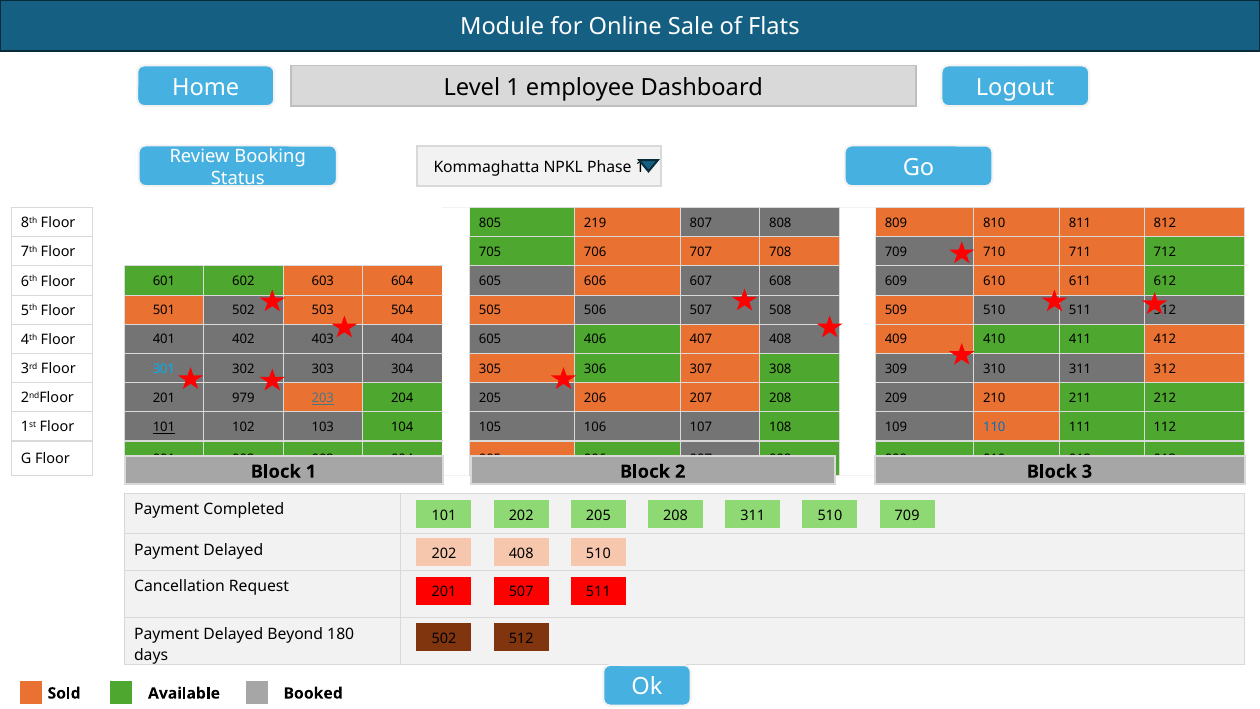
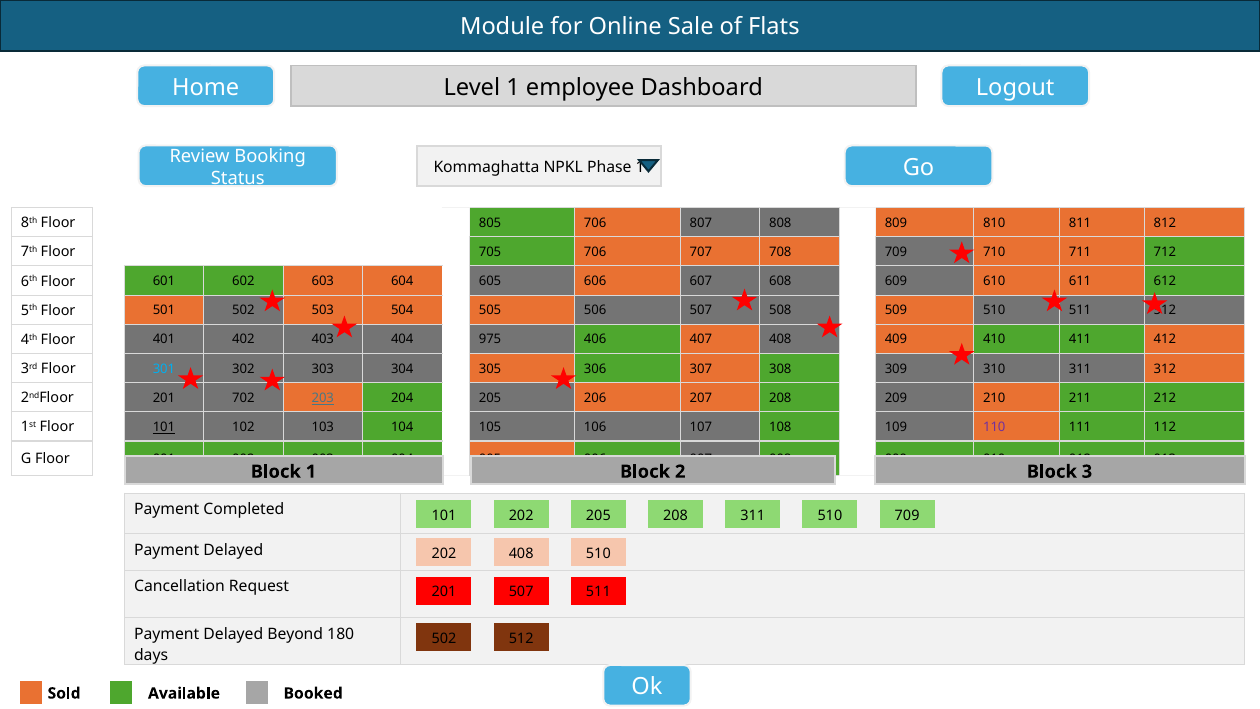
805 219: 219 -> 706
404 605: 605 -> 975
979: 979 -> 702
110 colour: blue -> purple
